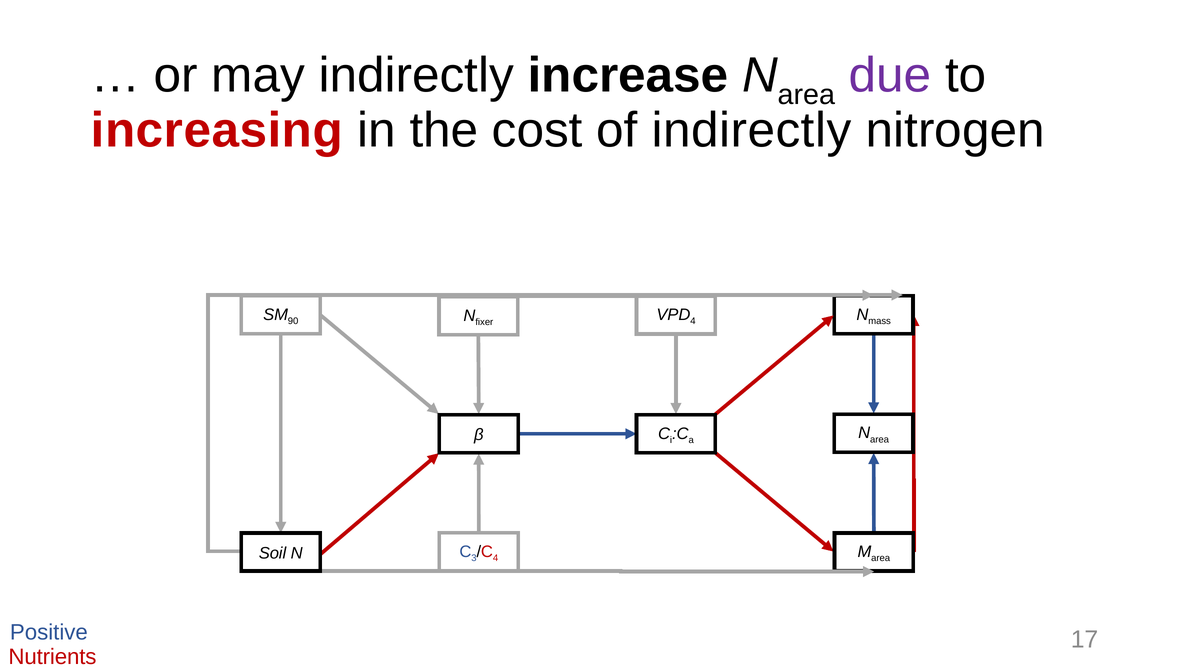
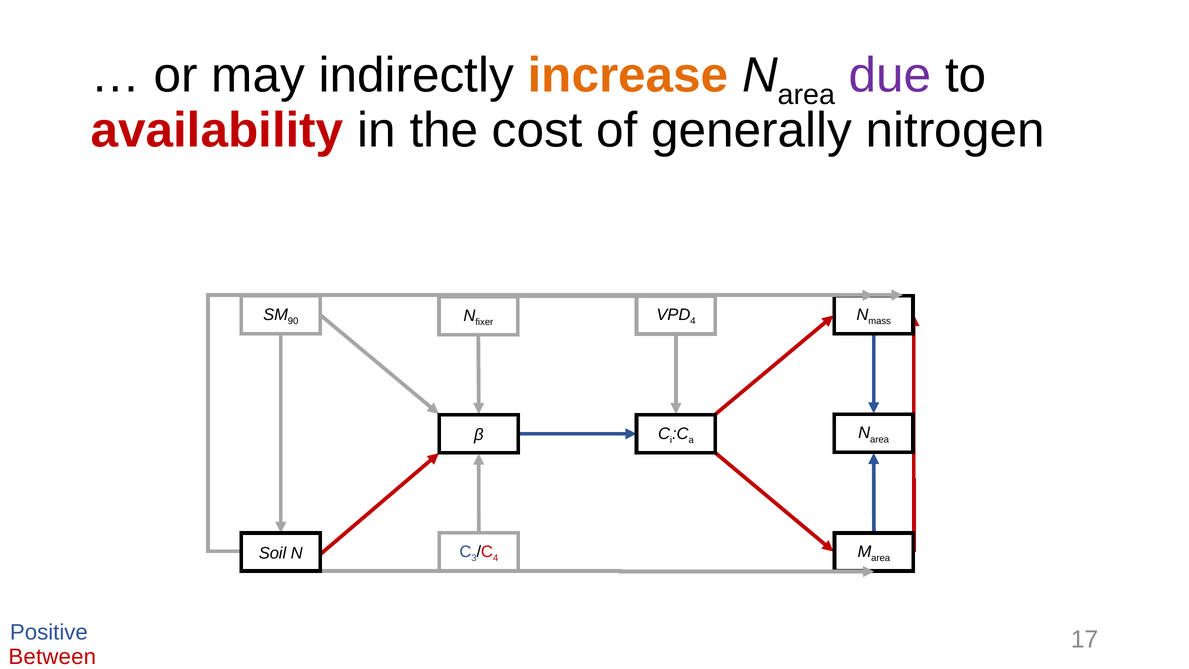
increase colour: black -> orange
increasing: increasing -> availability
of indirectly: indirectly -> generally
Nutrients: Nutrients -> Between
